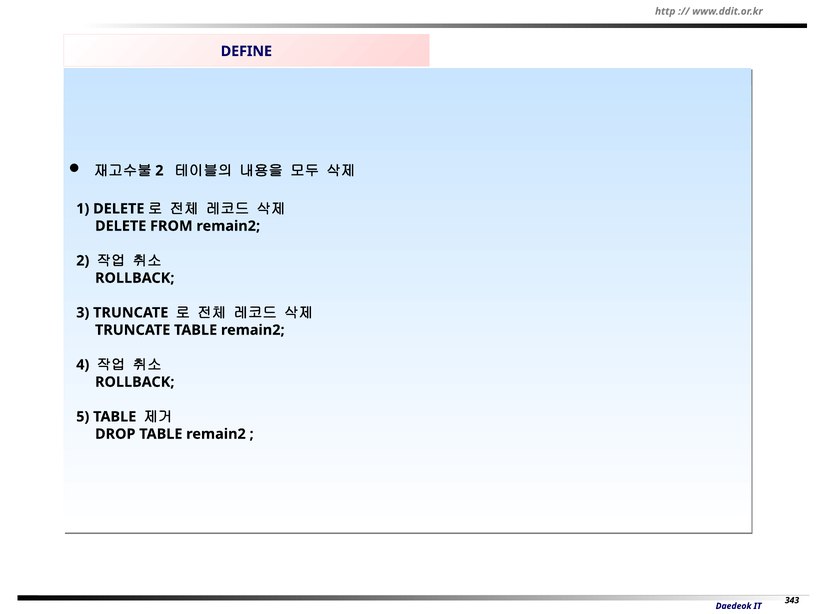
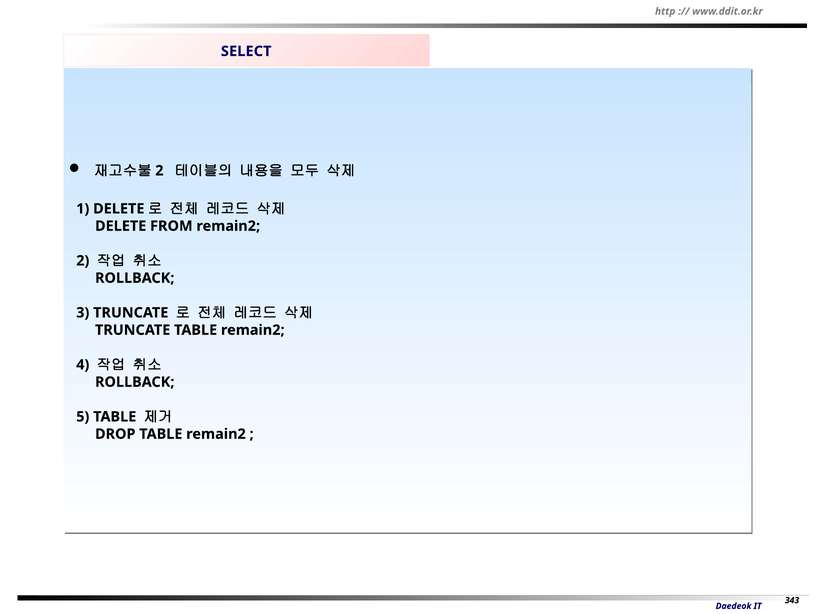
DEFINE: DEFINE -> SELECT
